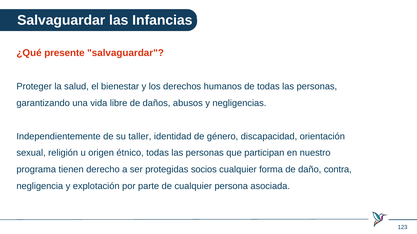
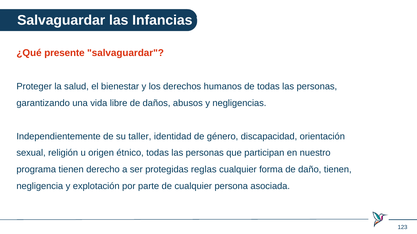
socios: socios -> reglas
daño contra: contra -> tienen
